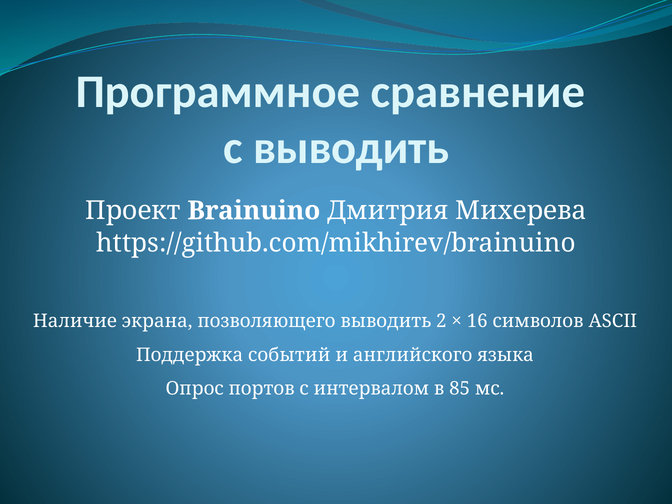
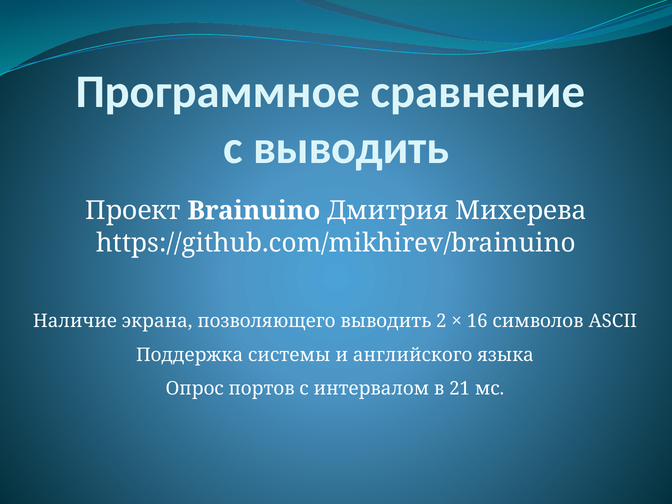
событий: событий -> системы
85: 85 -> 21
